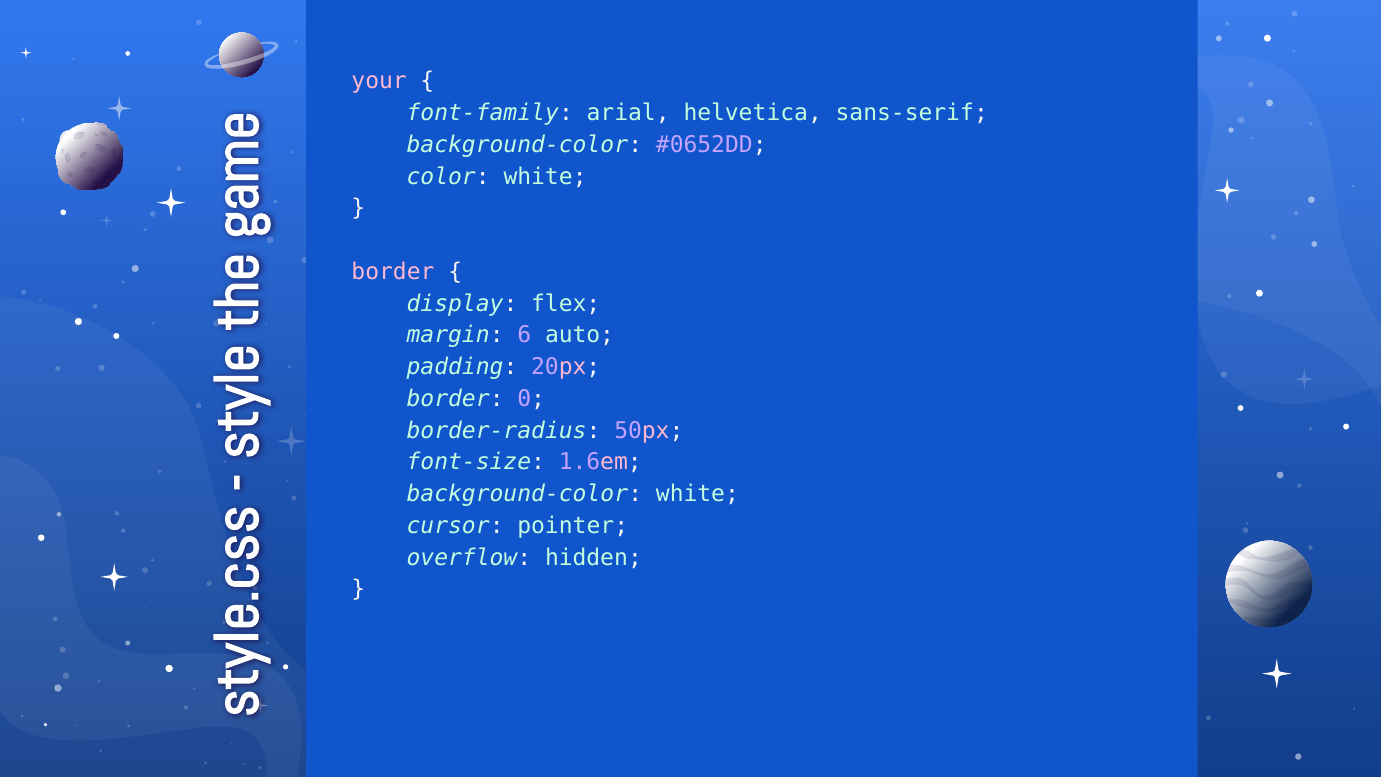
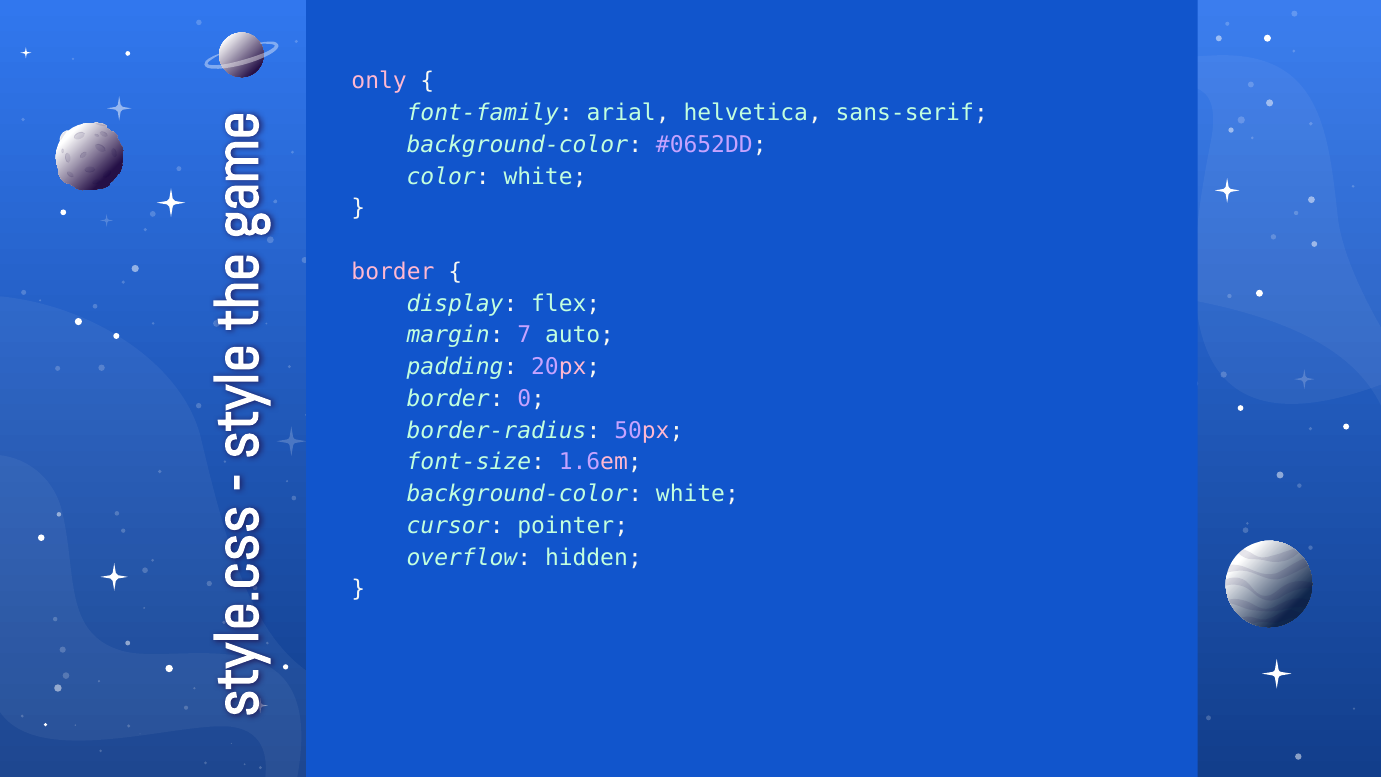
your: your -> only
6: 6 -> 7
